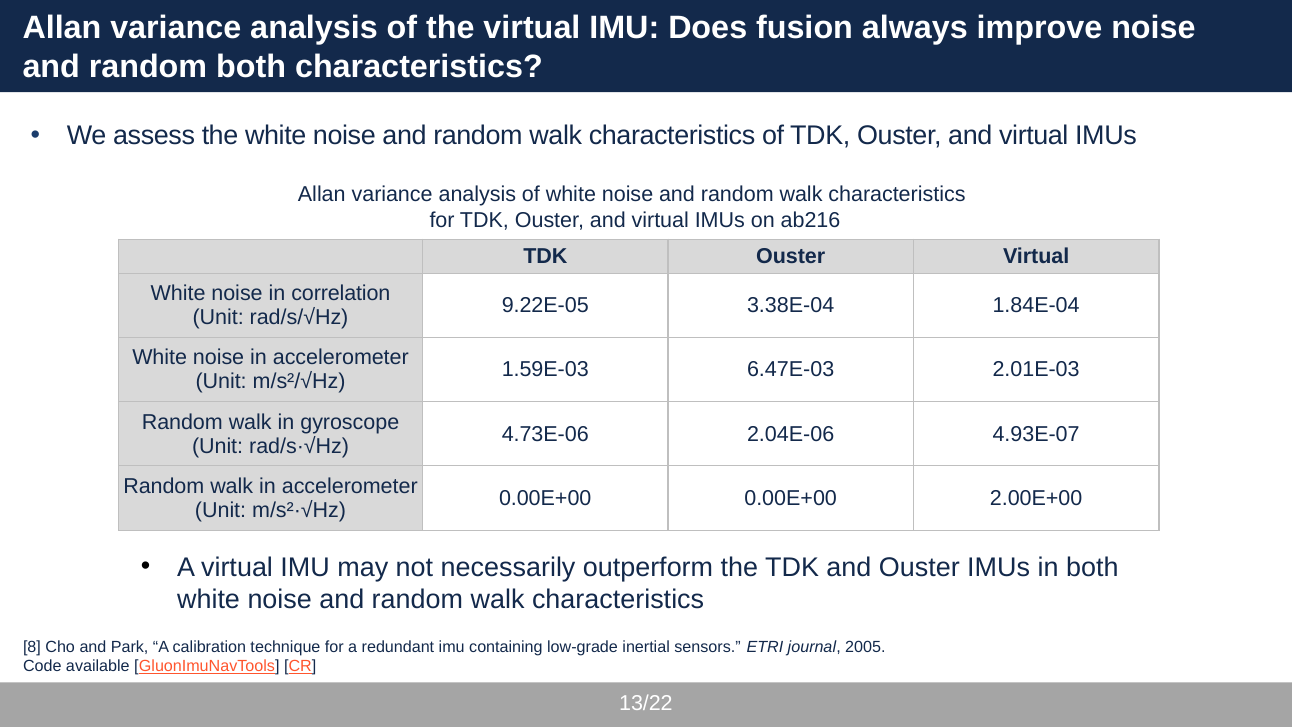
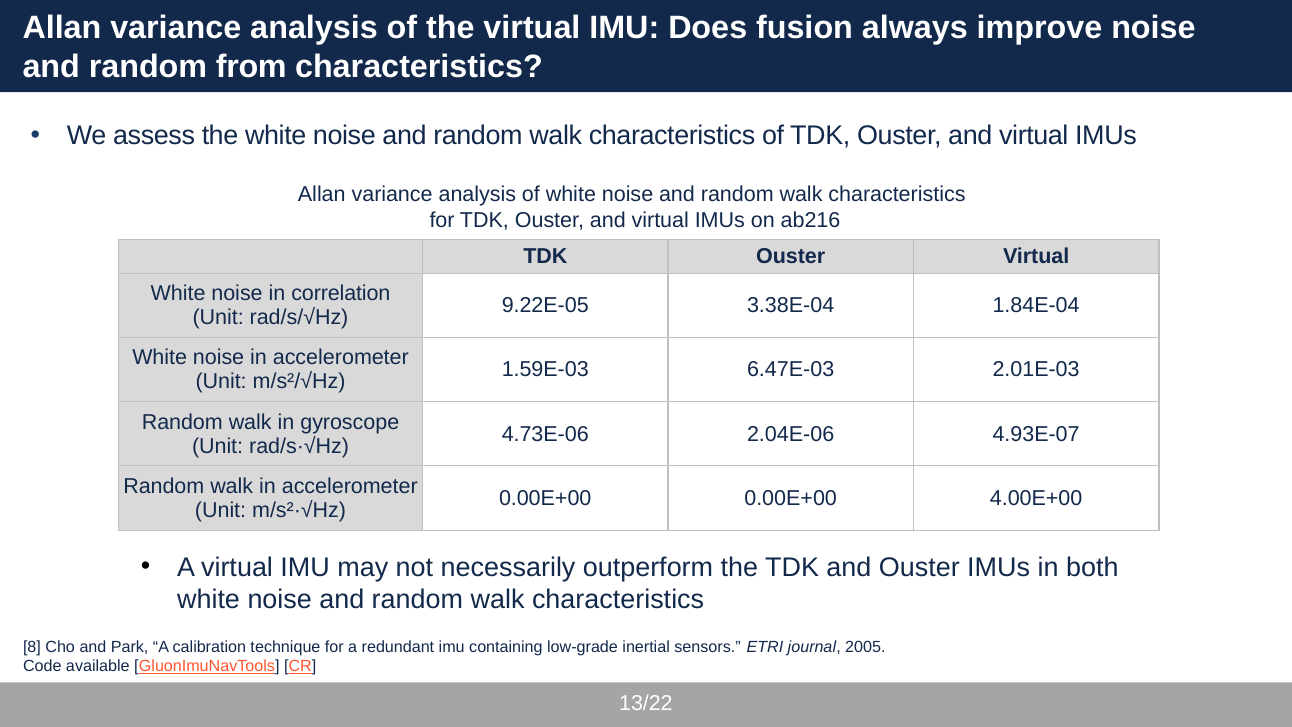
random both: both -> from
2.00E+00: 2.00E+00 -> 4.00E+00
